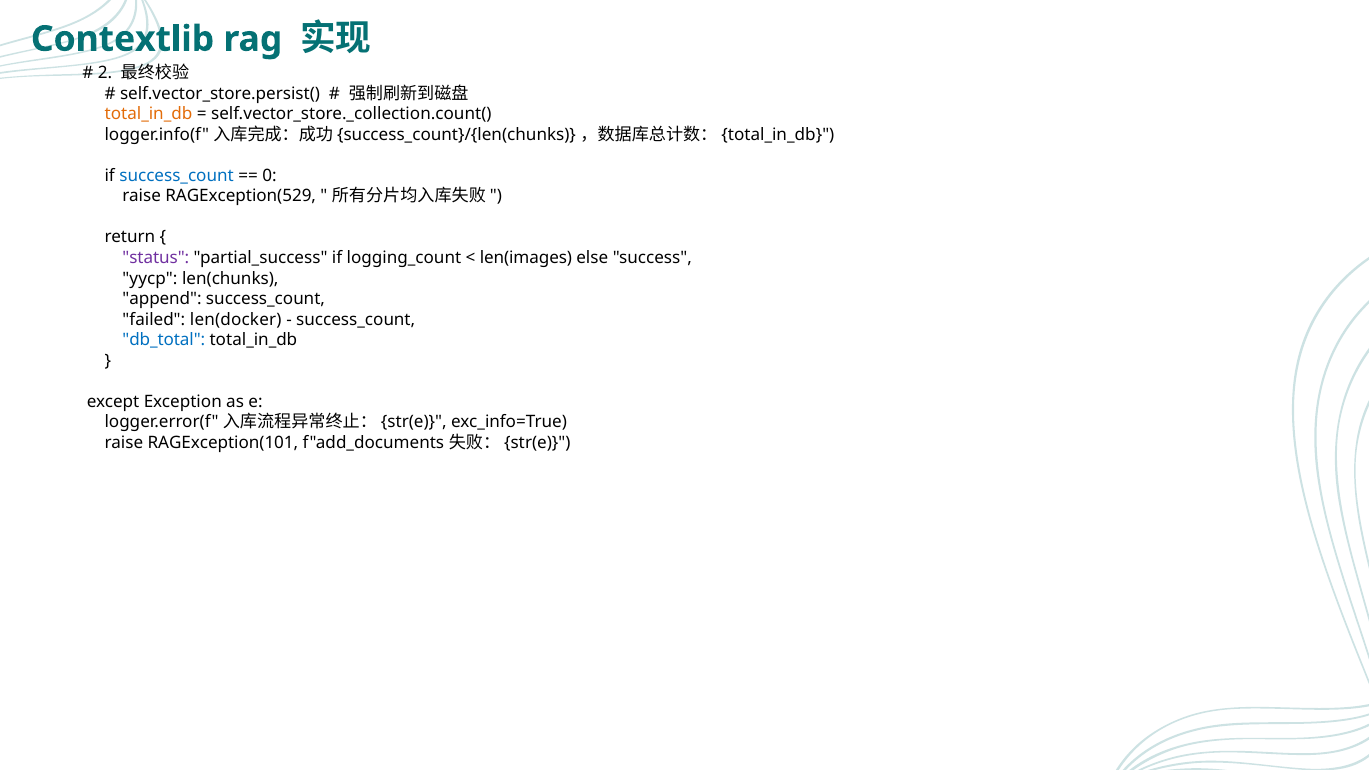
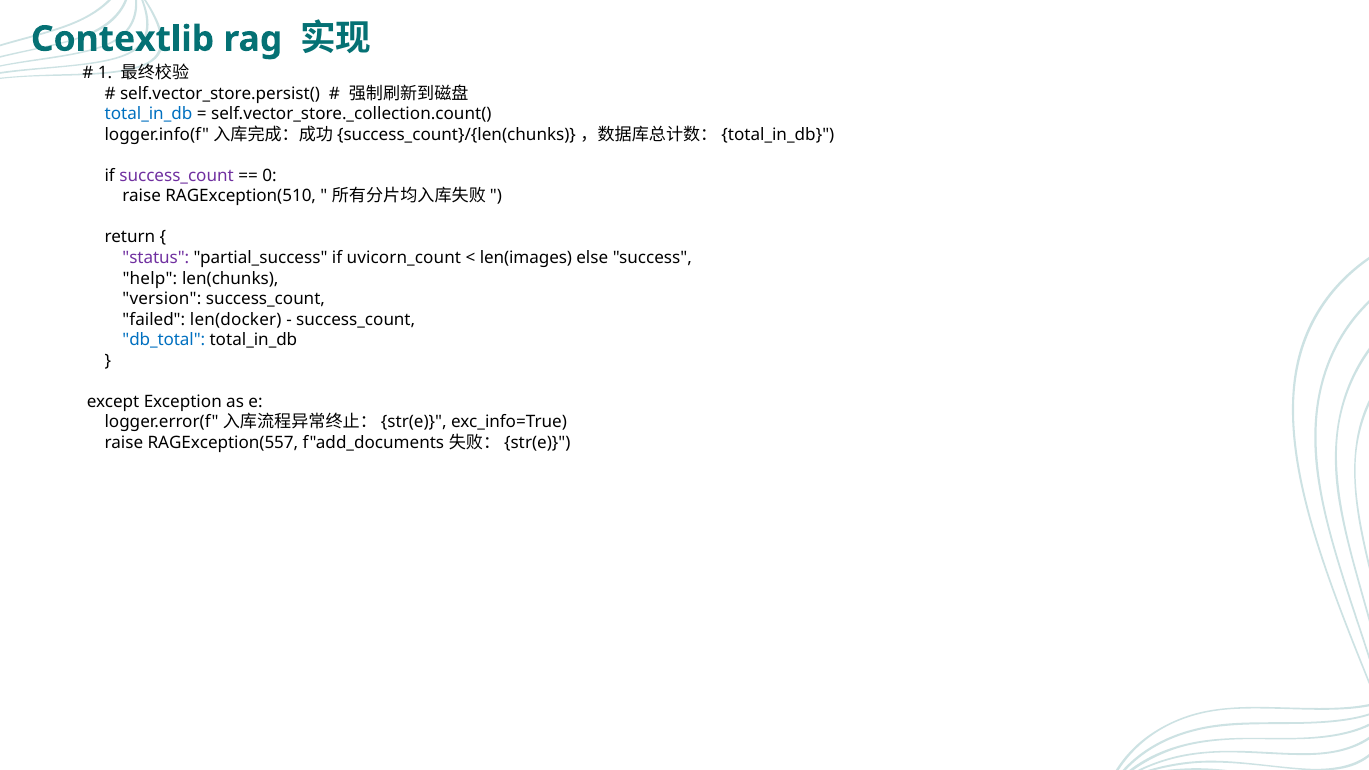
2: 2 -> 1
total_in_db at (149, 114) colour: orange -> blue
success_count at (177, 176) colour: blue -> purple
RAGException(529: RAGException(529 -> RAGException(510
logging_count: logging_count -> uvicorn_count
yycp: yycp -> help
append: append -> version
RAGException(101: RAGException(101 -> RAGException(557
